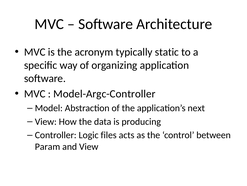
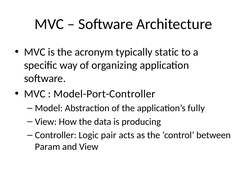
Model-Argc-Controller: Model-Argc-Controller -> Model-Port-Controller
next: next -> fully
files: files -> pair
